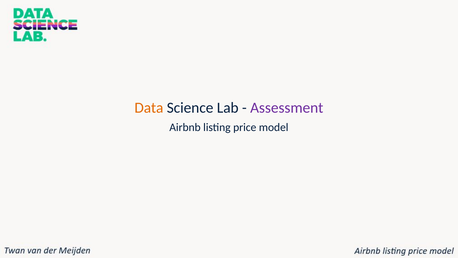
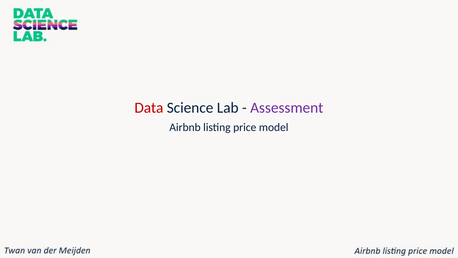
Data colour: orange -> red
